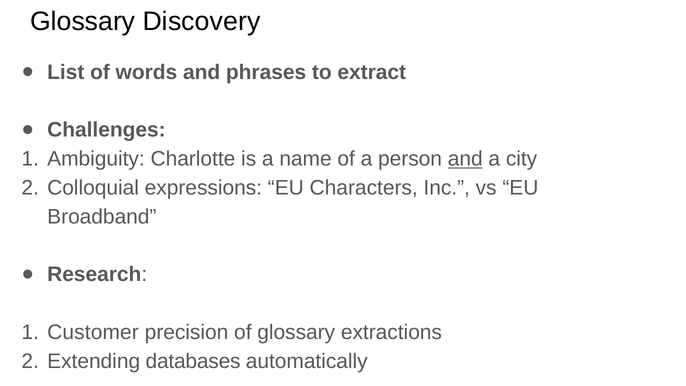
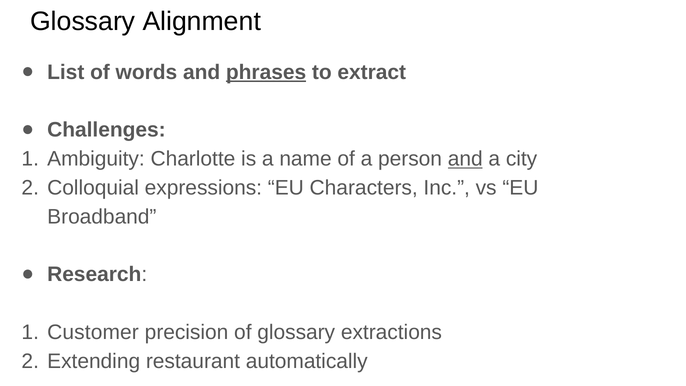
Discovery: Discovery -> Alignment
phrases underline: none -> present
databases: databases -> restaurant
